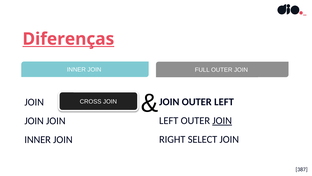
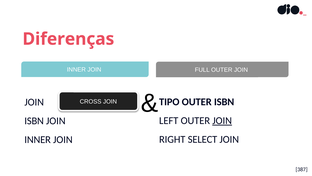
Diferenças underline: present -> none
JOIN at (169, 102): JOIN -> TIPO
OUTER LEFT: LEFT -> ISBN
JOIN at (34, 121): JOIN -> ISBN
